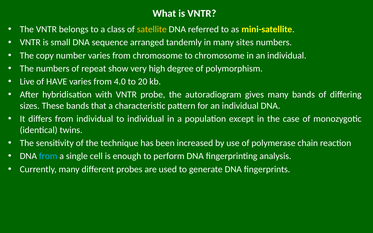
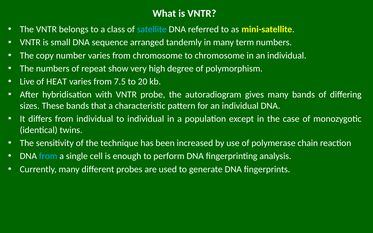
satellite colour: yellow -> light blue
sites: sites -> term
HAVE: HAVE -> HEAT
4.0: 4.0 -> 7.5
